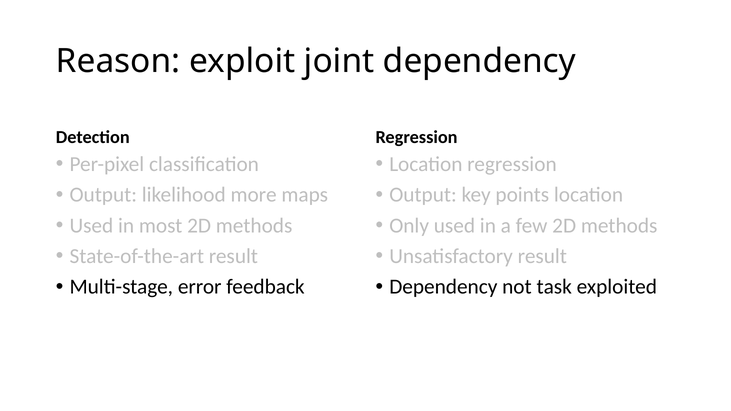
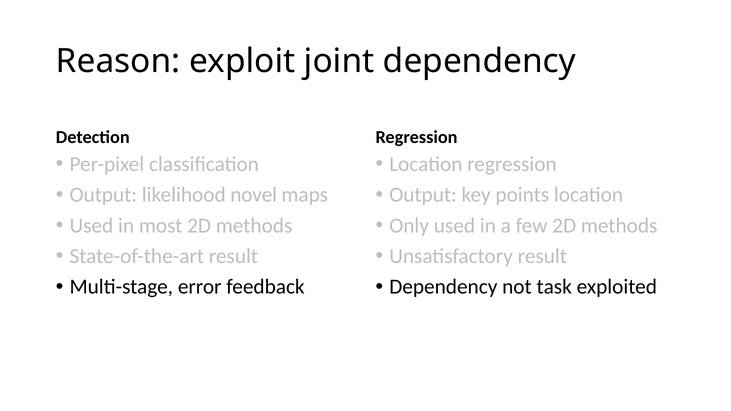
more: more -> novel
